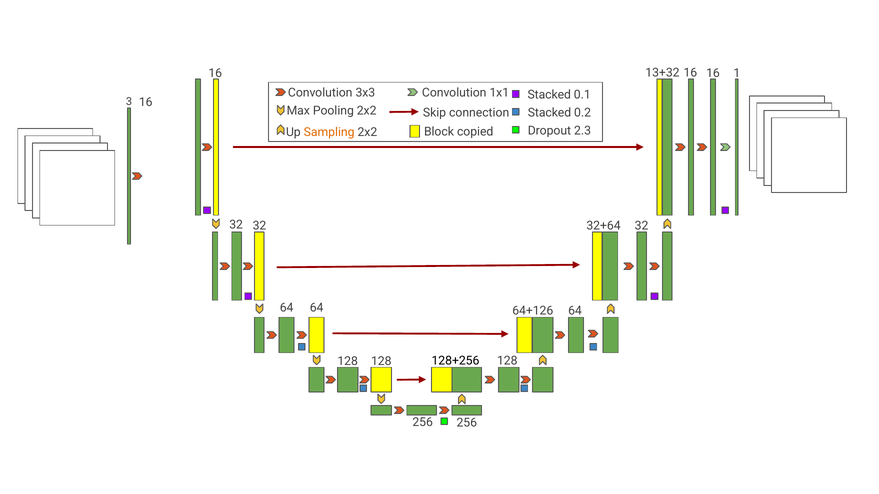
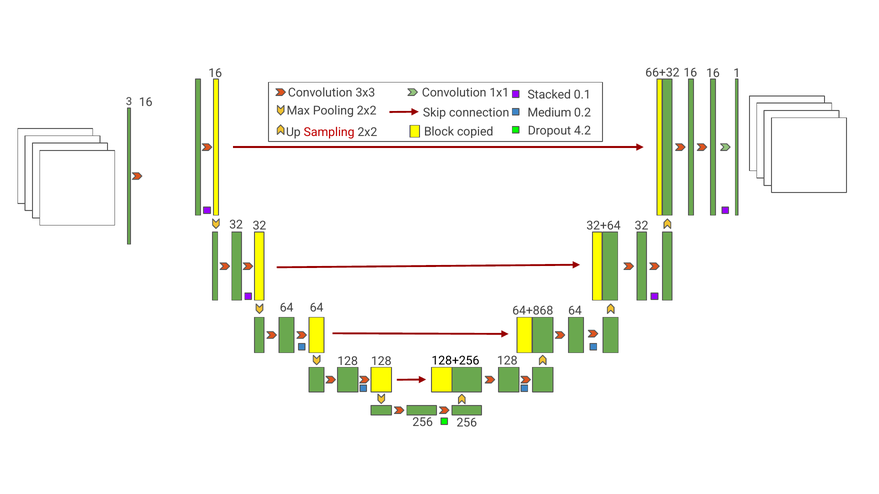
13+32: 13+32 -> 66+32
Stacked at (549, 113): Stacked -> Medium
2.3: 2.3 -> 4.2
Sampling colour: orange -> red
64+126: 64+126 -> 64+868
